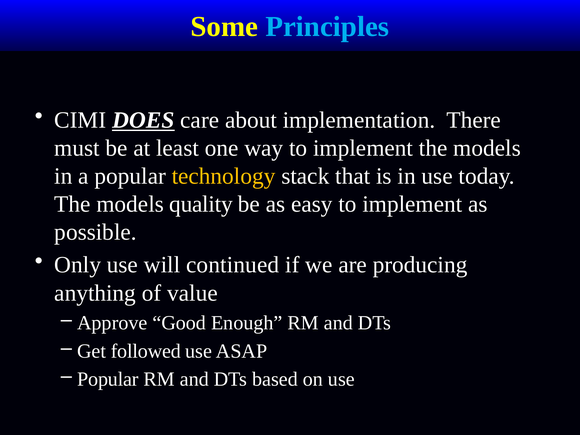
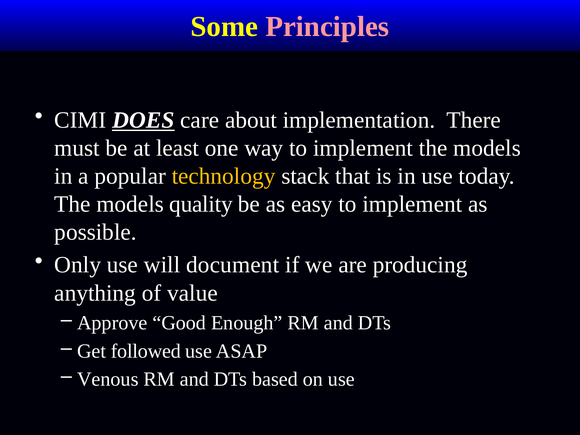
Principles colour: light blue -> pink
continued: continued -> document
Popular at (108, 379): Popular -> Venous
